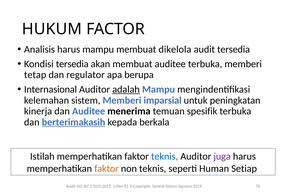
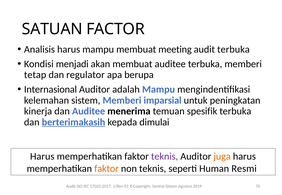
HUKUM: HUKUM -> SATUAN
dikelola: dikelola -> meeting
audit tersedia: tersedia -> terbuka
Kondisi tersedia: tersedia -> menjadi
adalah underline: present -> none
berkala: berkala -> dimulai
Istilah at (42, 157): Istilah -> Harus
teknis at (165, 157) colour: blue -> purple
juga colour: purple -> orange
Setiap: Setiap -> Resmi
